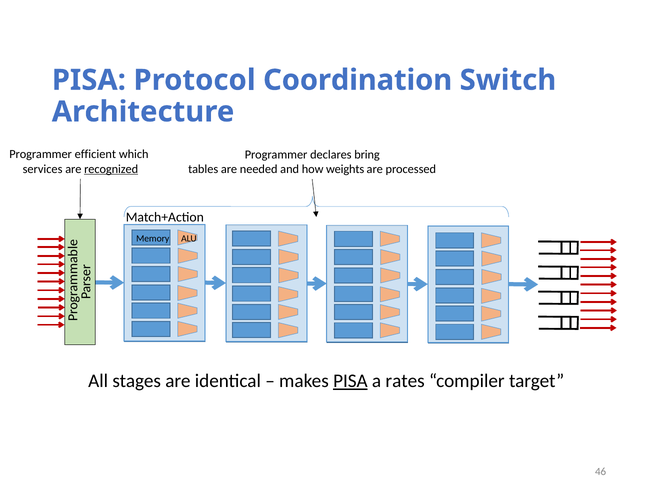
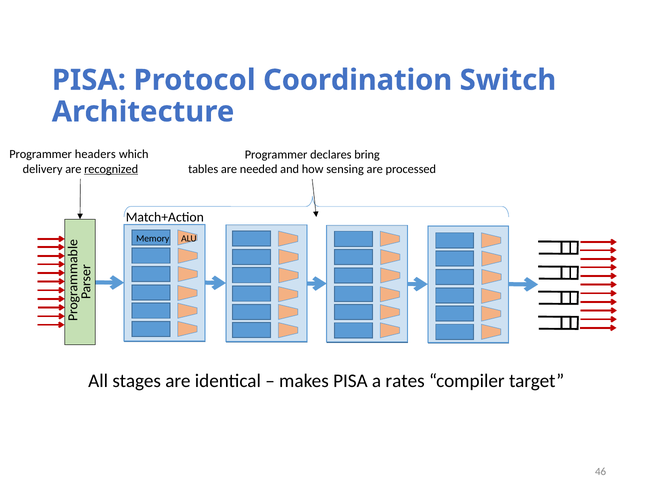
efficient: efficient -> headers
services: services -> delivery
weights: weights -> sensing
PISA at (350, 381) underline: present -> none
